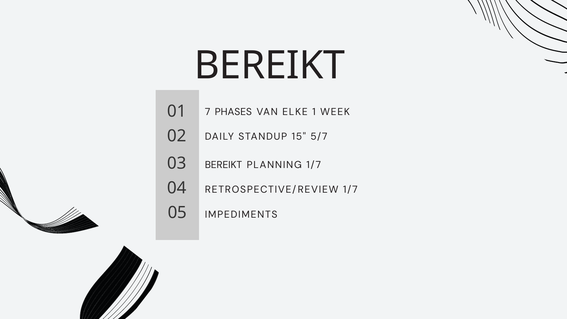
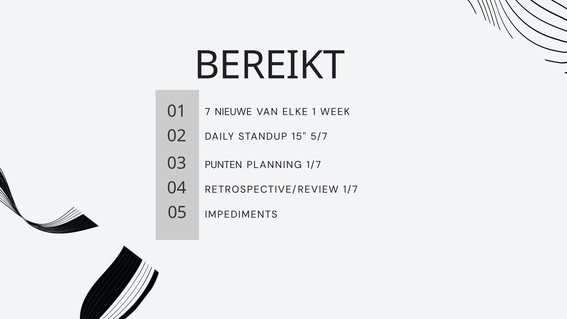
PHASES: PHASES -> NIEUWE
BEREIKT at (223, 165): BEREIKT -> PUNTEN
